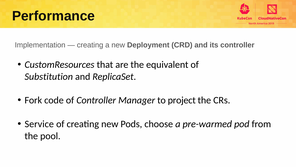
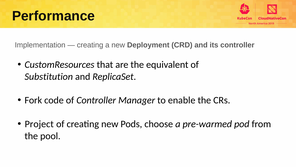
project: project -> enable
Service: Service -> Project
